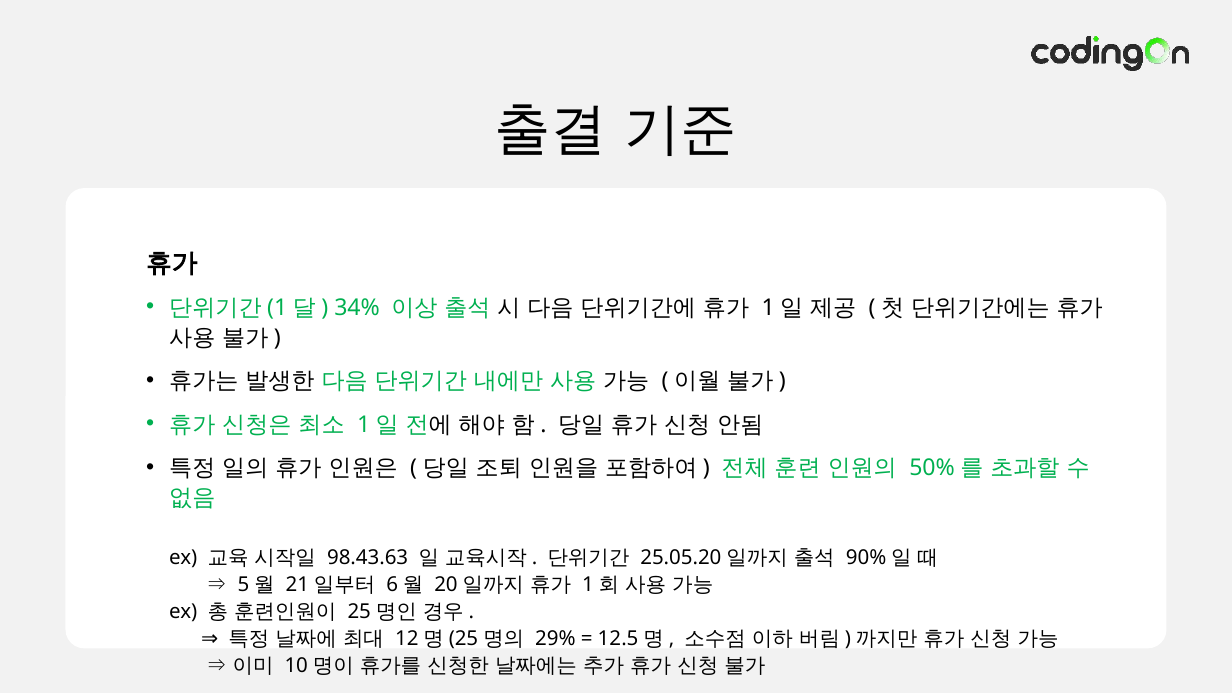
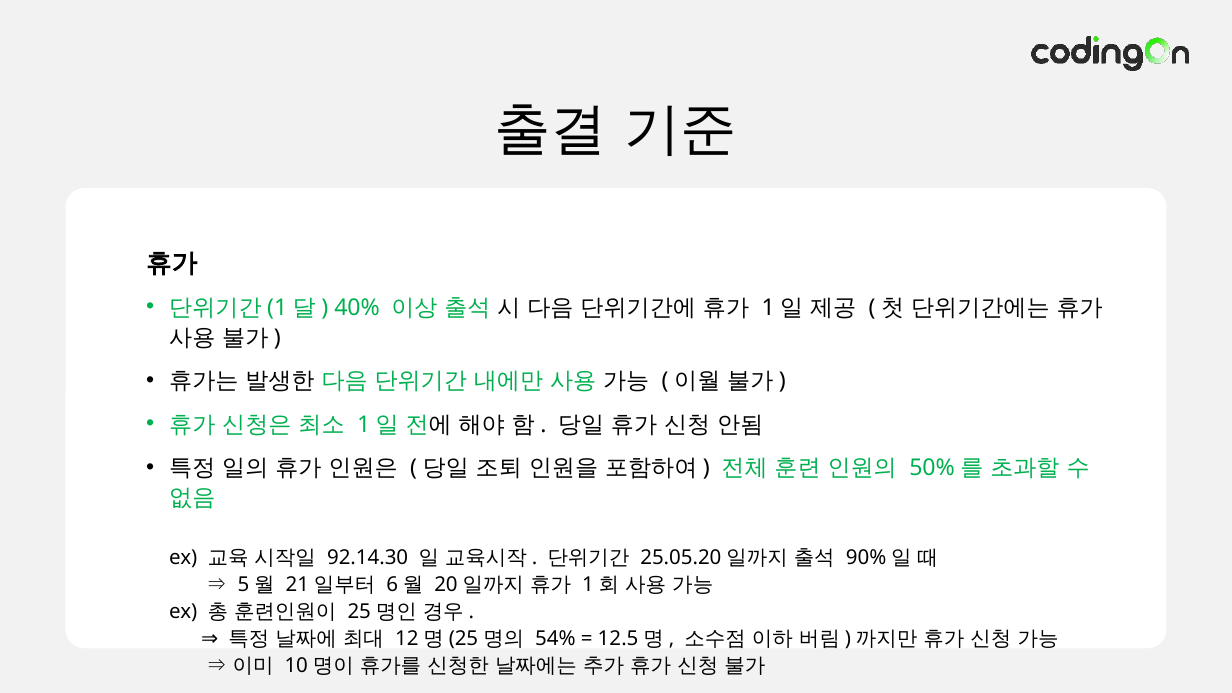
34%: 34% -> 40%
98.43.63: 98.43.63 -> 92.14.30
29%: 29% -> 54%
